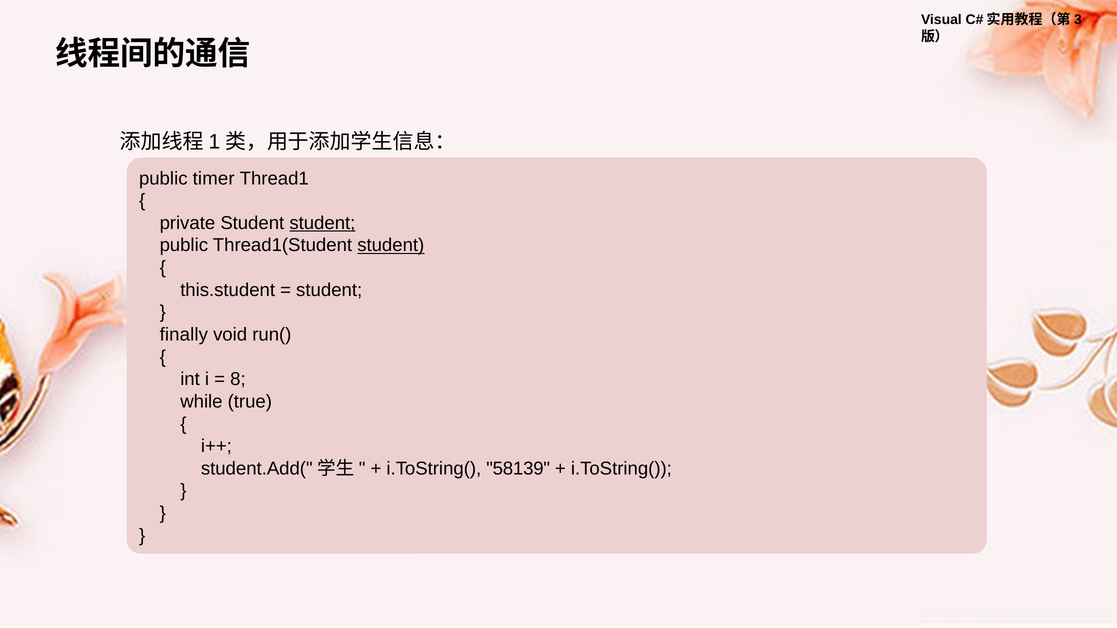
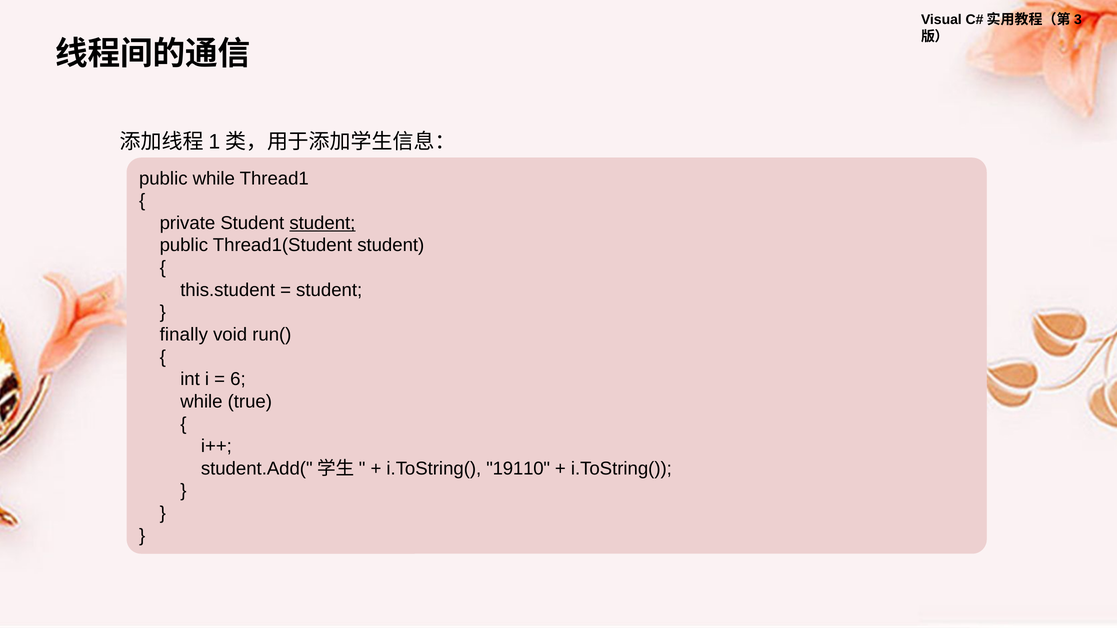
public timer: timer -> while
student at (391, 245) underline: present -> none
8: 8 -> 6
58139: 58139 -> 19110
